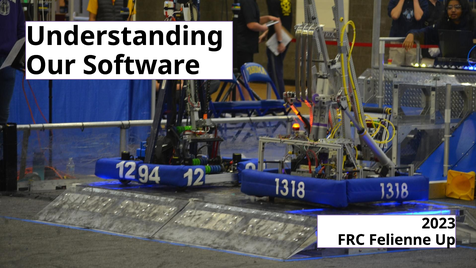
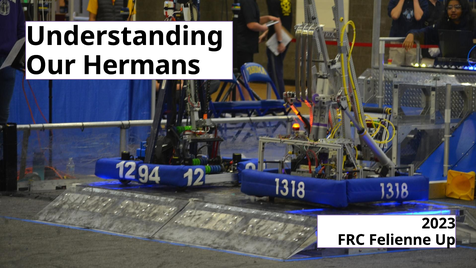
Software: Software -> Hermans
